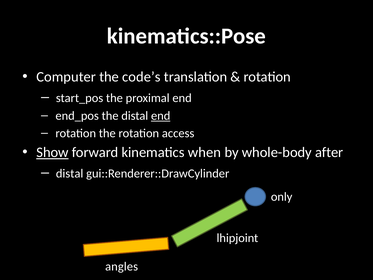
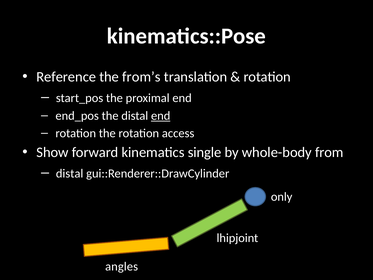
Computer: Computer -> Reference
code’s: code’s -> from’s
Show underline: present -> none
when: when -> single
after: after -> from
